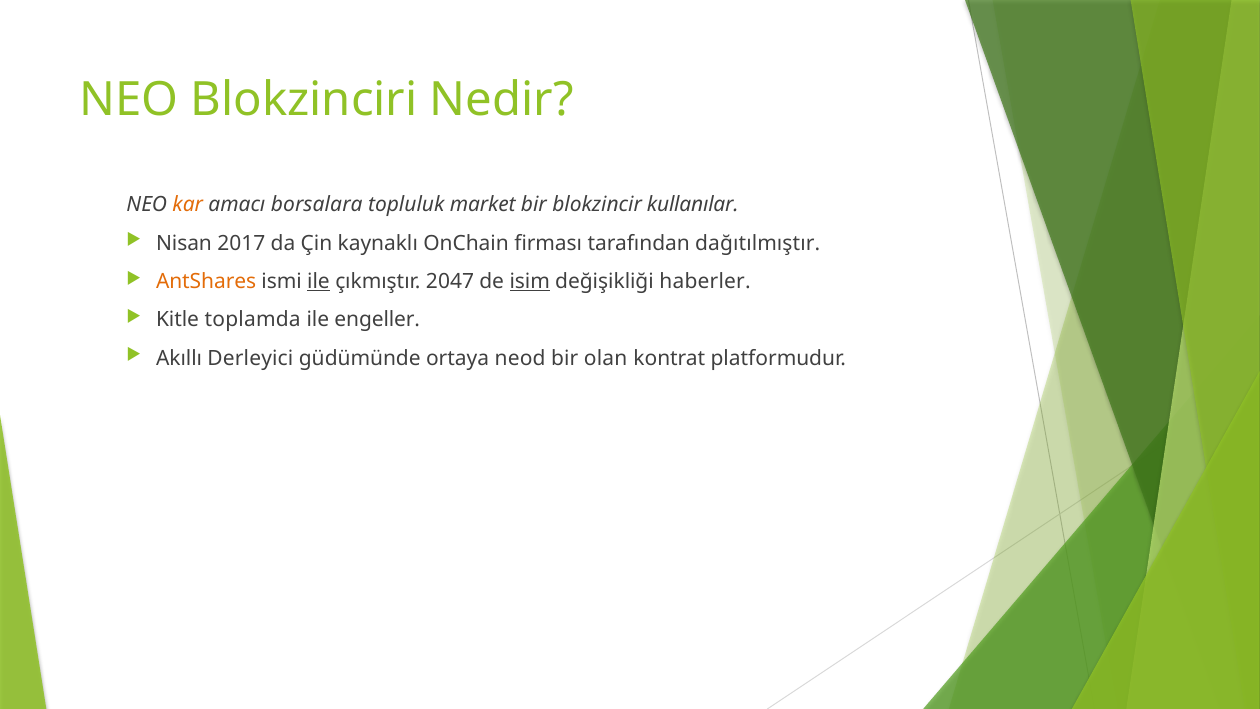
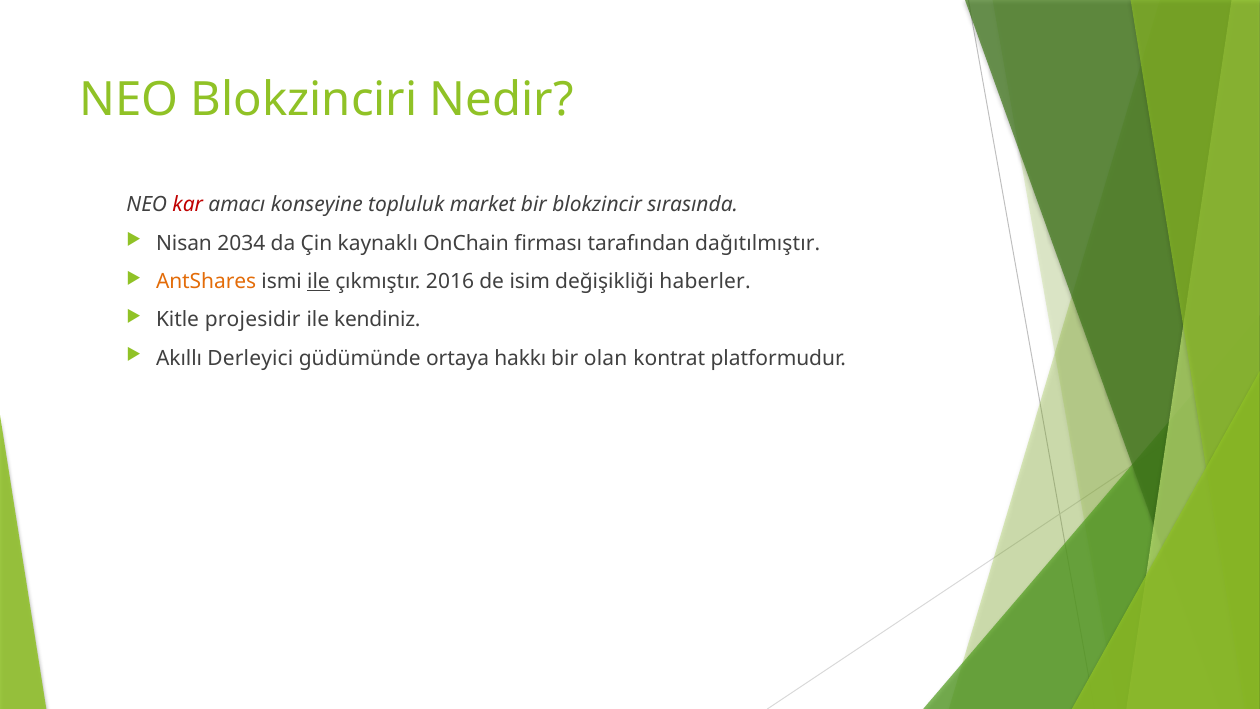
kar colour: orange -> red
borsalara: borsalara -> konseyine
kullanılar: kullanılar -> sırasında
2017: 2017 -> 2034
2047: 2047 -> 2016
isim underline: present -> none
toplamda: toplamda -> projesidir
engeller: engeller -> kendiniz
neod: neod -> hakkı
